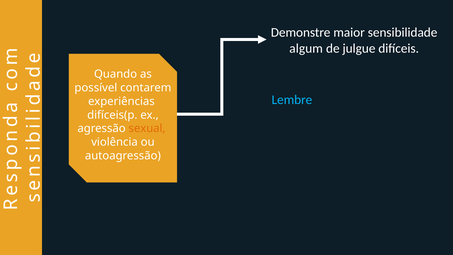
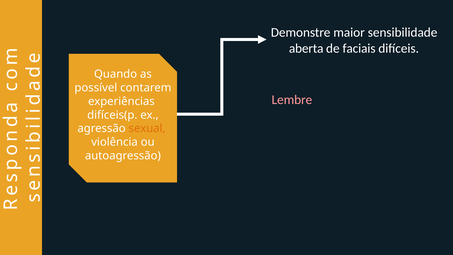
algum: algum -> aberta
julgue: julgue -> faciais
Lembre colour: light blue -> pink
